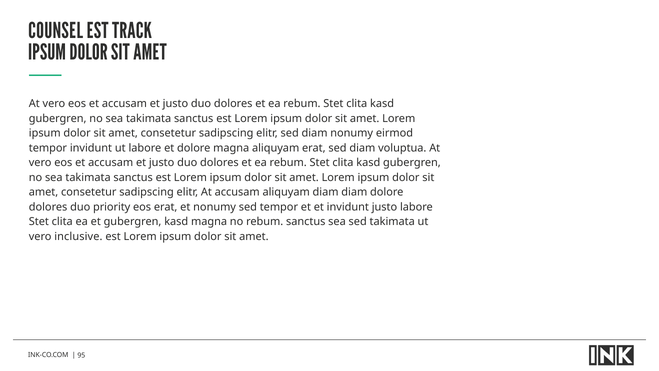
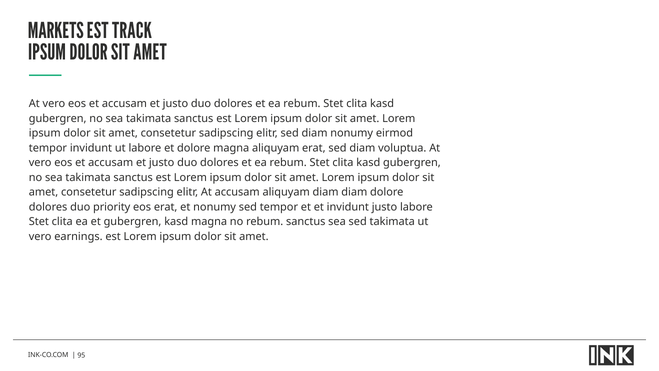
COUNSEL: COUNSEL -> MARKETS
inclusive: inclusive -> earnings
